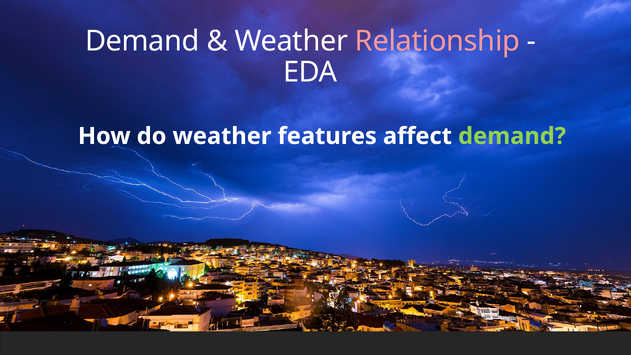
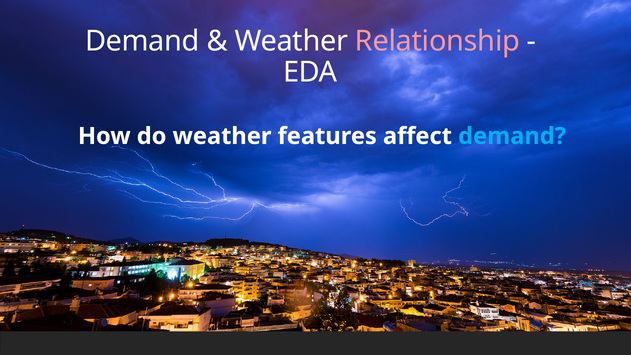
demand at (512, 136) colour: light green -> light blue
